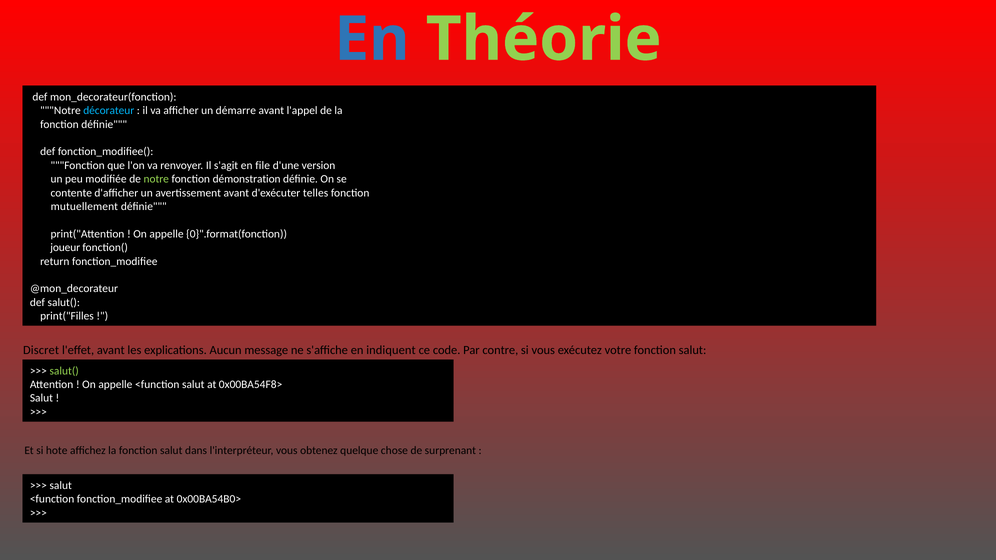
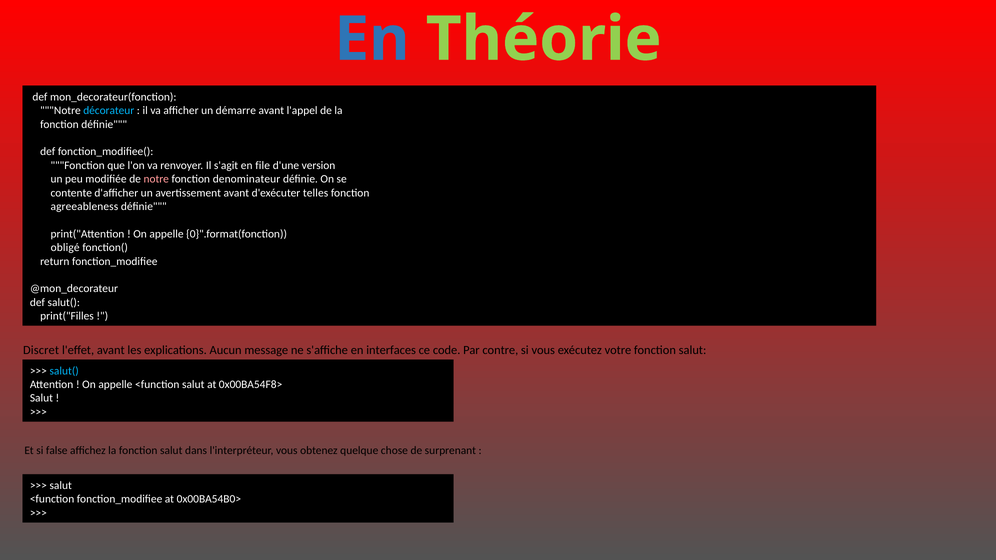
notre at (156, 179) colour: light green -> pink
démonstration: démonstration -> denominateur
mutuellement: mutuellement -> agreeableness
joueur: joueur -> obligé
indiquent: indiquent -> interfaces
salut( at (64, 371) colour: light green -> light blue
hote: hote -> false
